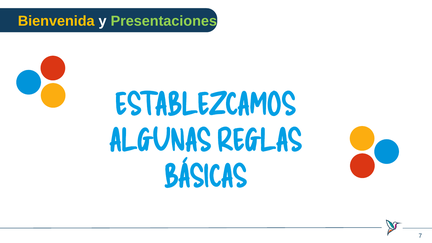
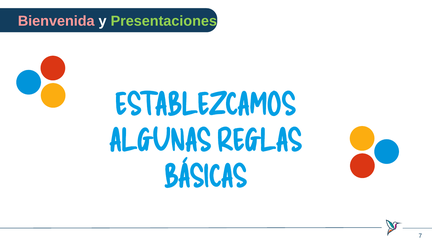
Bienvenida colour: yellow -> pink
